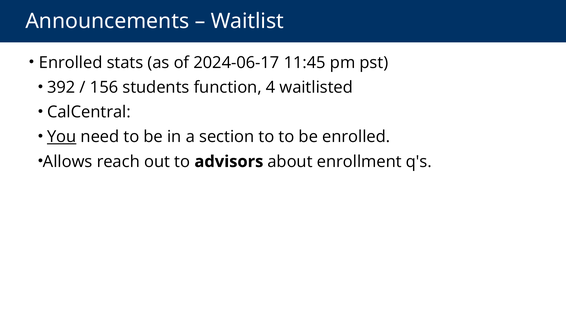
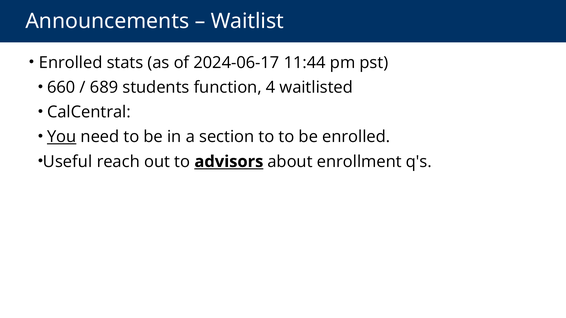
11:45: 11:45 -> 11:44
392: 392 -> 660
156: 156 -> 689
Allows: Allows -> Useful
advisors underline: none -> present
